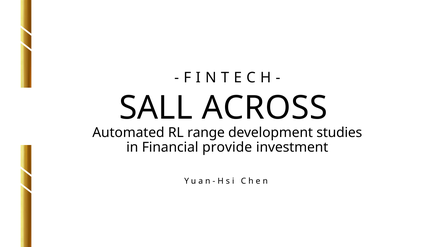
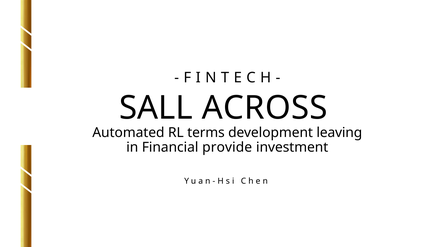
range: range -> terms
studies: studies -> leaving
